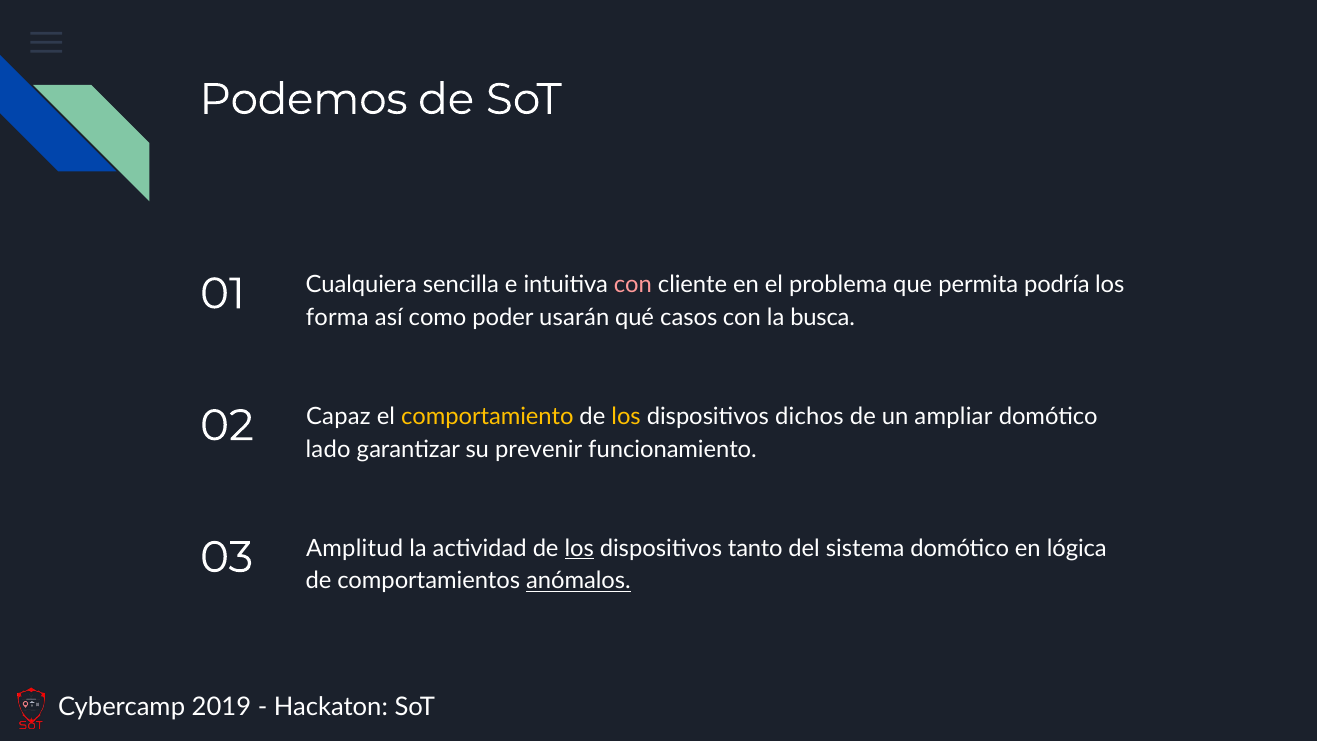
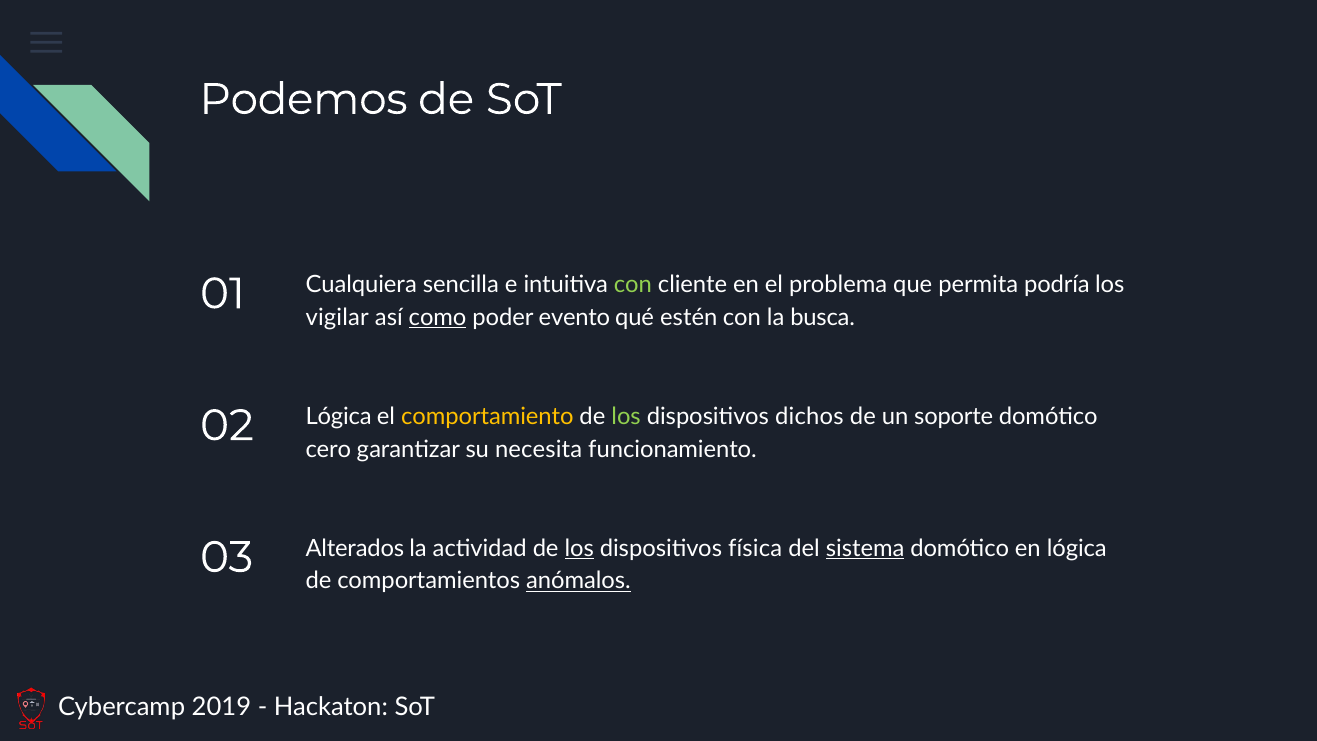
con at (633, 285) colour: pink -> light green
forma: forma -> vigilar
como underline: none -> present
usarán: usarán -> evento
casos: casos -> estén
02 Capaz: Capaz -> Lógica
los at (626, 416) colour: yellow -> light green
ampliar: ampliar -> soporte
lado: lado -> cero
prevenir: prevenir -> necesita
Amplitud: Amplitud -> Alterados
tanto: tanto -> física
sistema underline: none -> present
